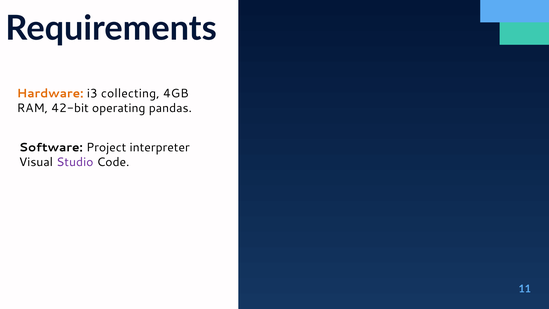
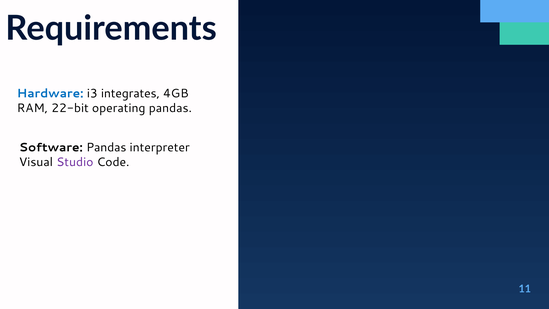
Hardware colour: orange -> blue
collecting: collecting -> integrates
42-bit: 42-bit -> 22-bit
Software Project: Project -> Pandas
